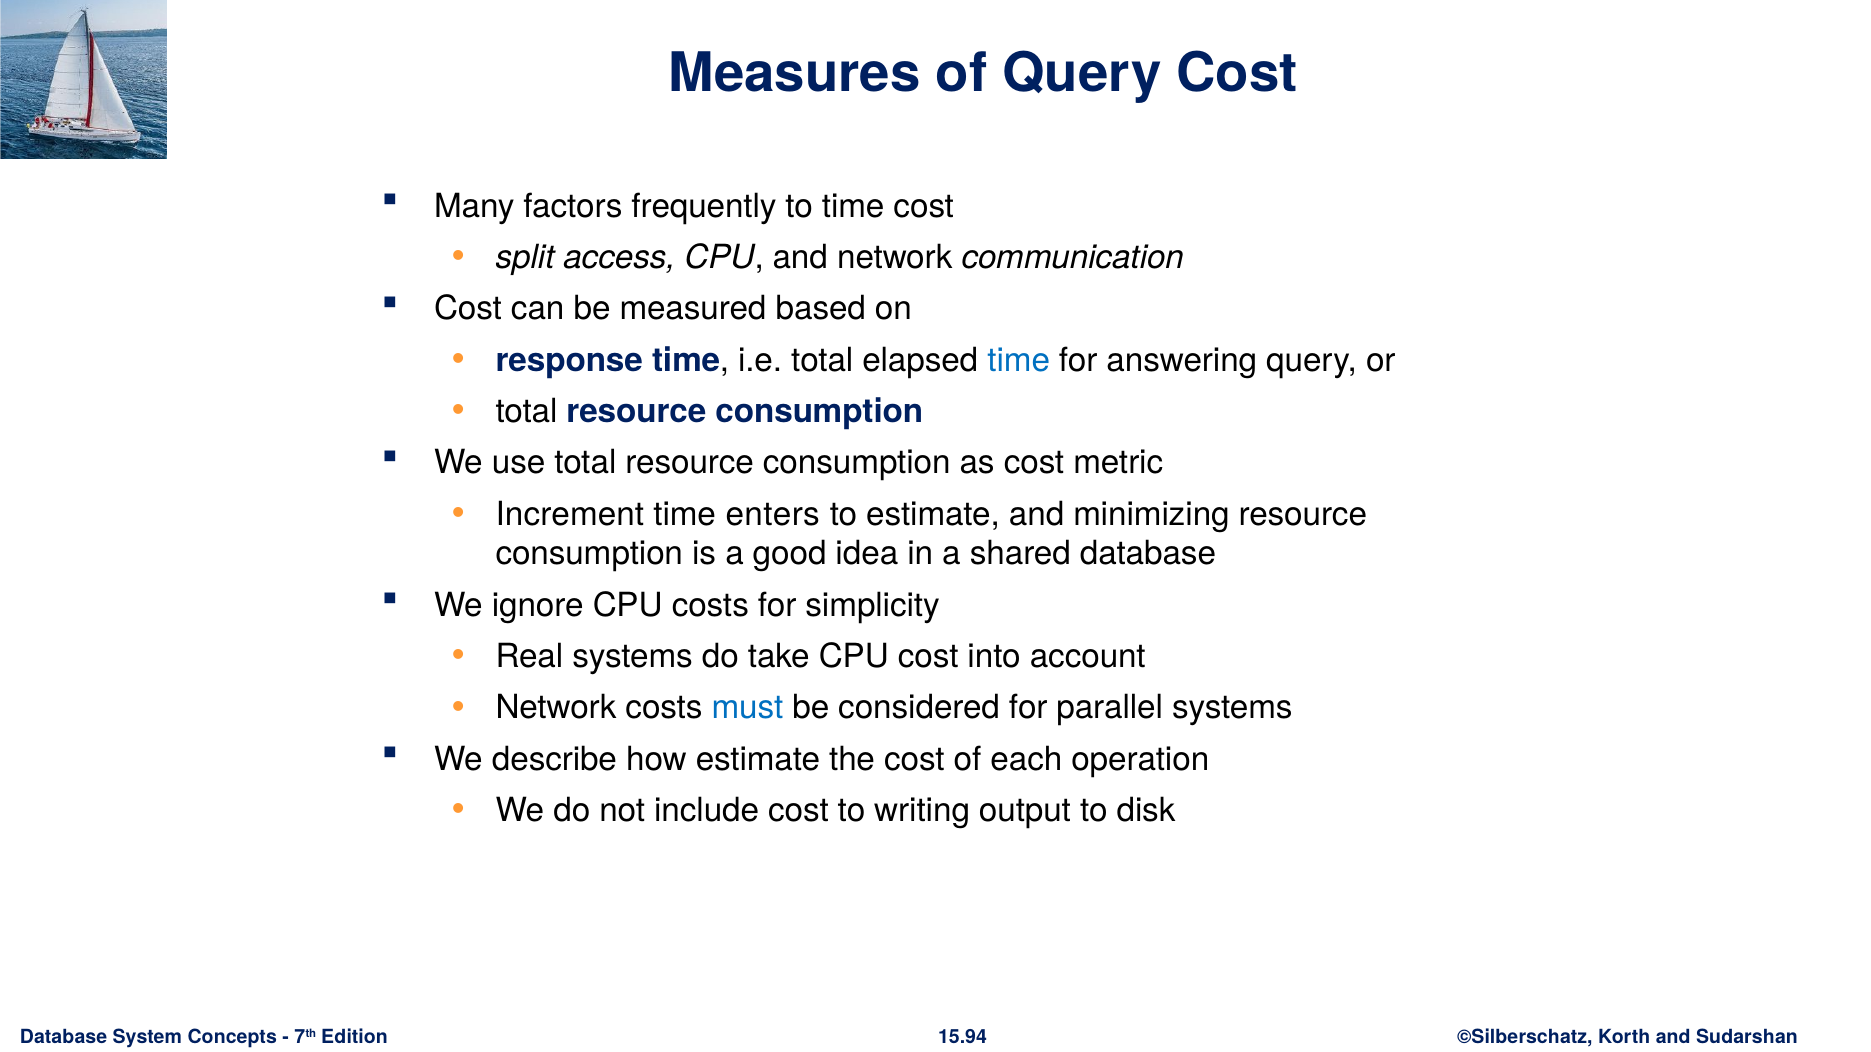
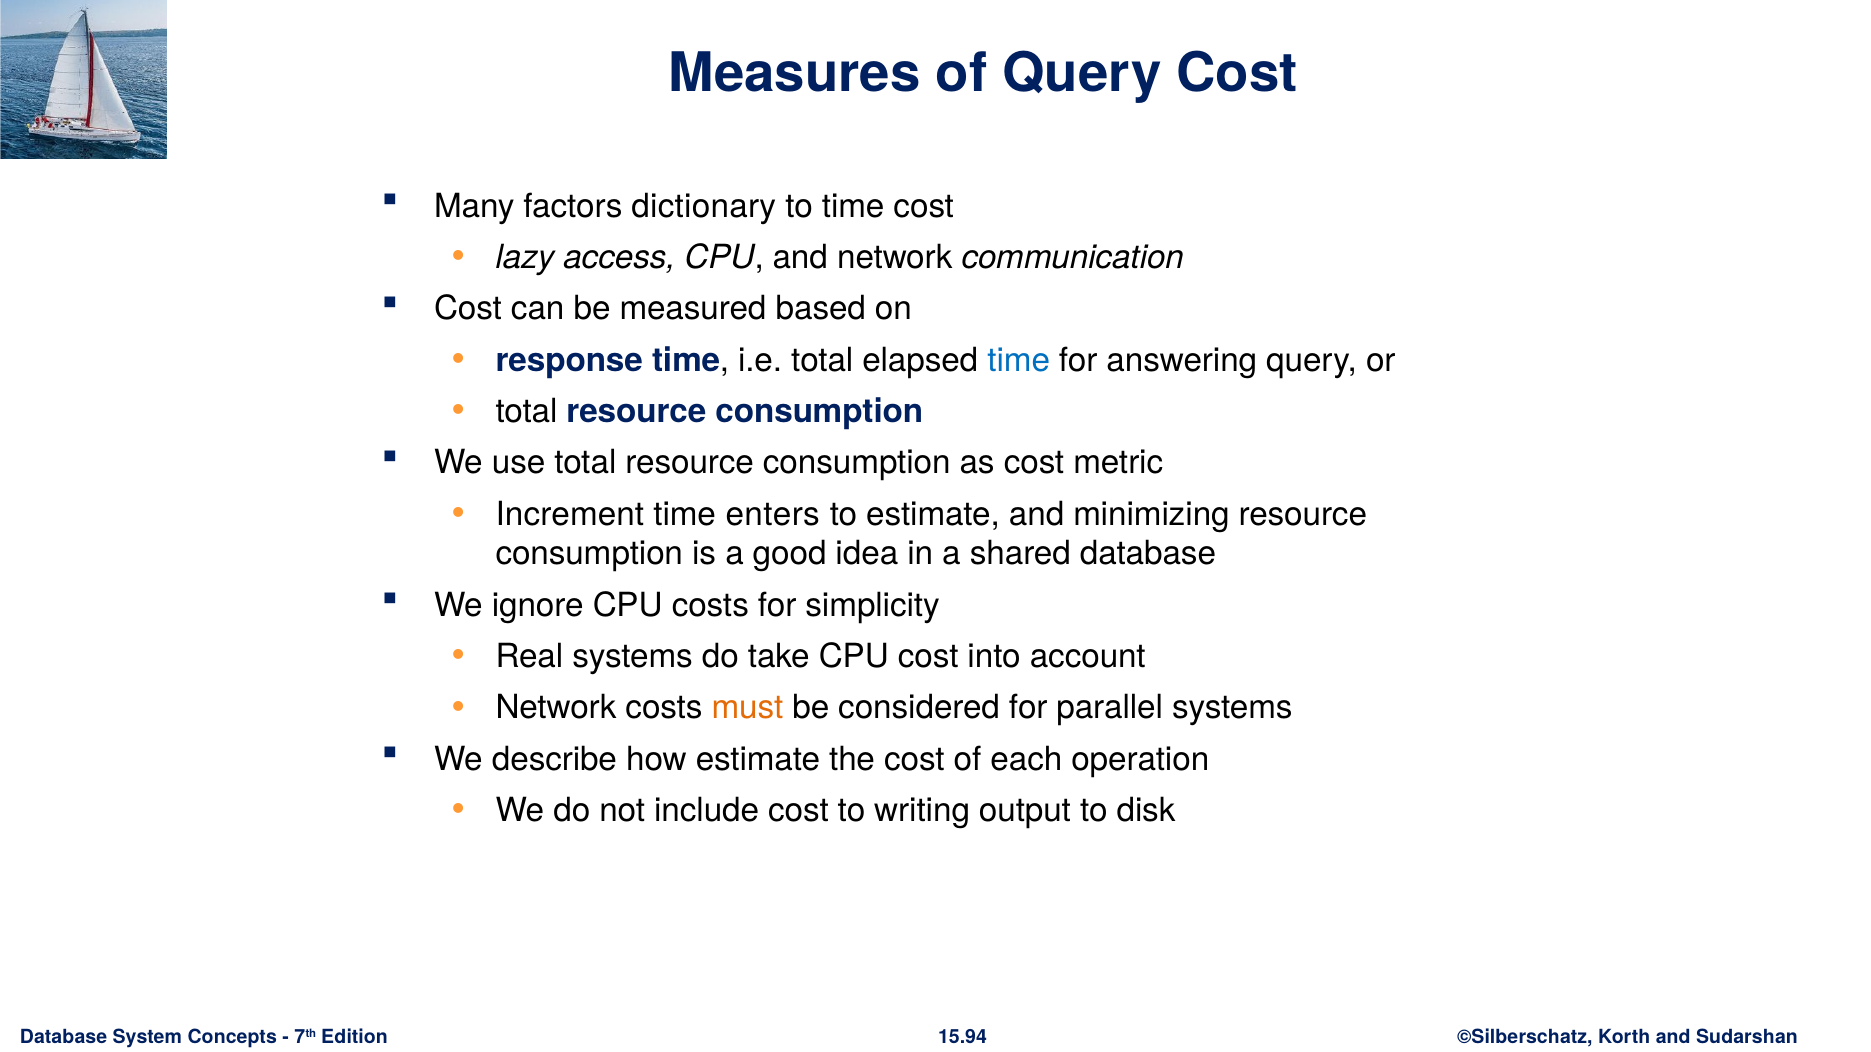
frequently: frequently -> dictionary
split: split -> lazy
must colour: blue -> orange
